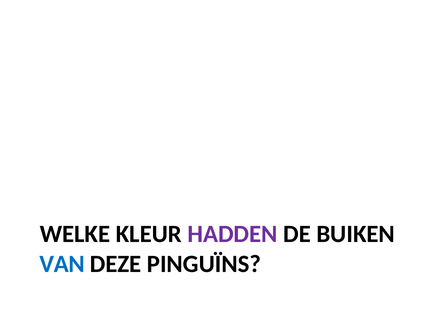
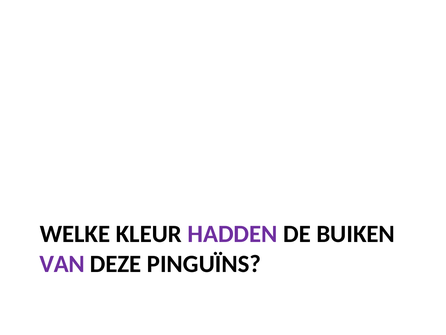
VAN colour: blue -> purple
